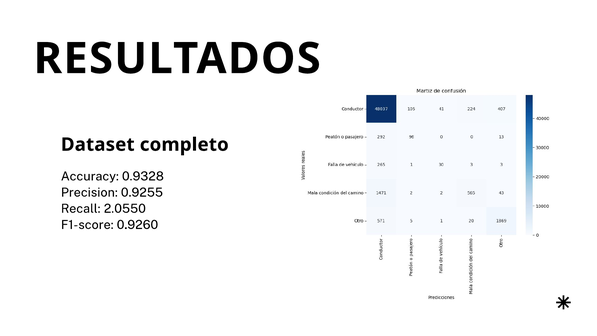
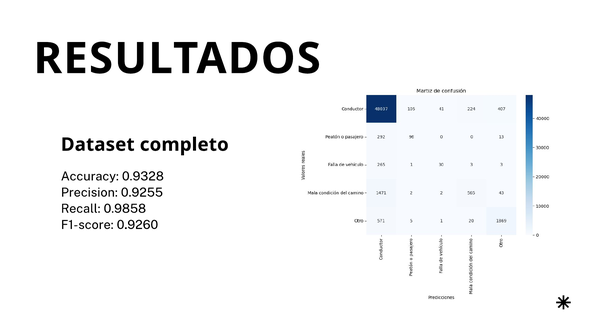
2.0550: 2.0550 -> 0.9858
